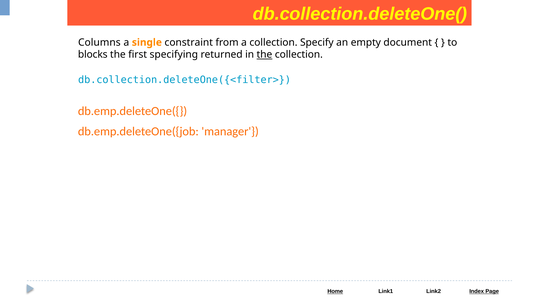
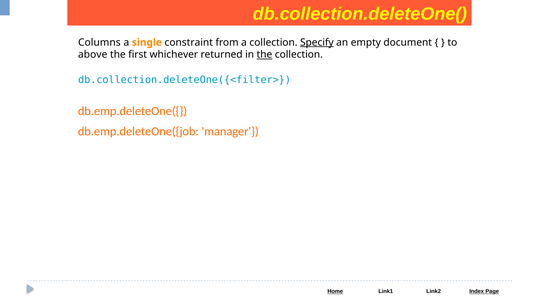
Specify underline: none -> present
blocks: blocks -> above
specifying: specifying -> whichever
